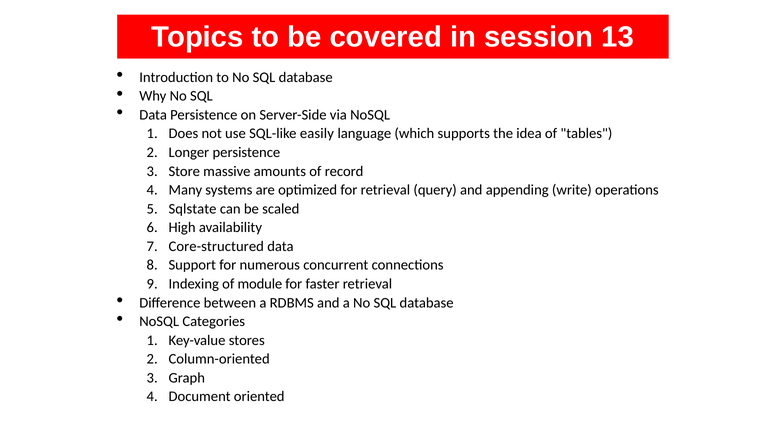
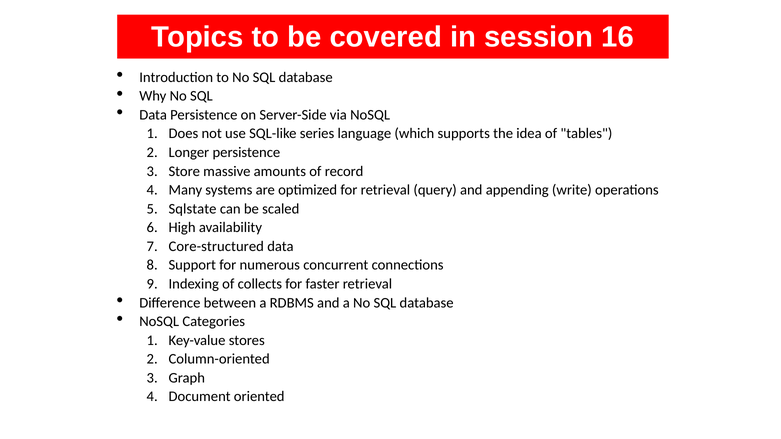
13: 13 -> 16
easily: easily -> series
module: module -> collects
